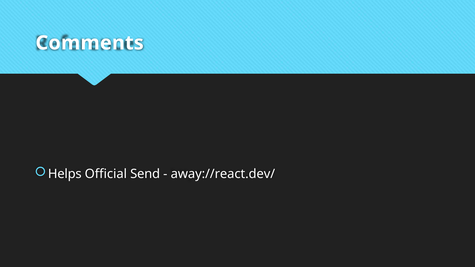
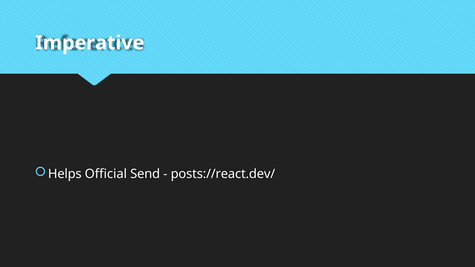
Comments: Comments -> Imperative
away://react.dev/: away://react.dev/ -> posts://react.dev/
